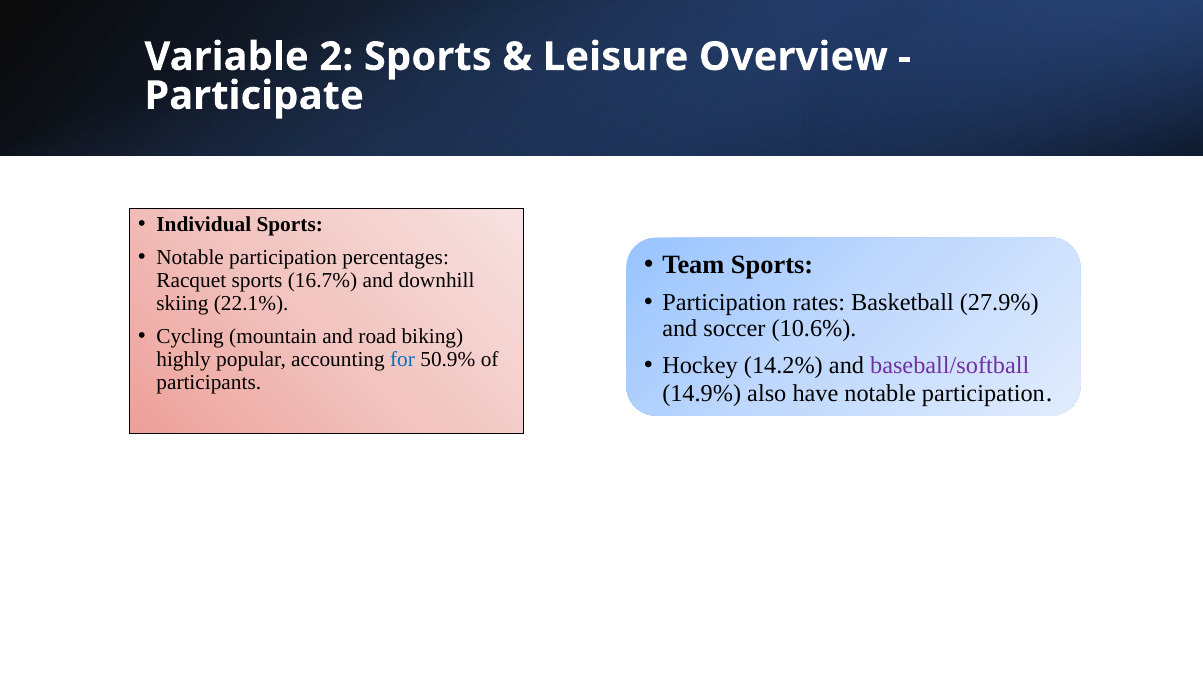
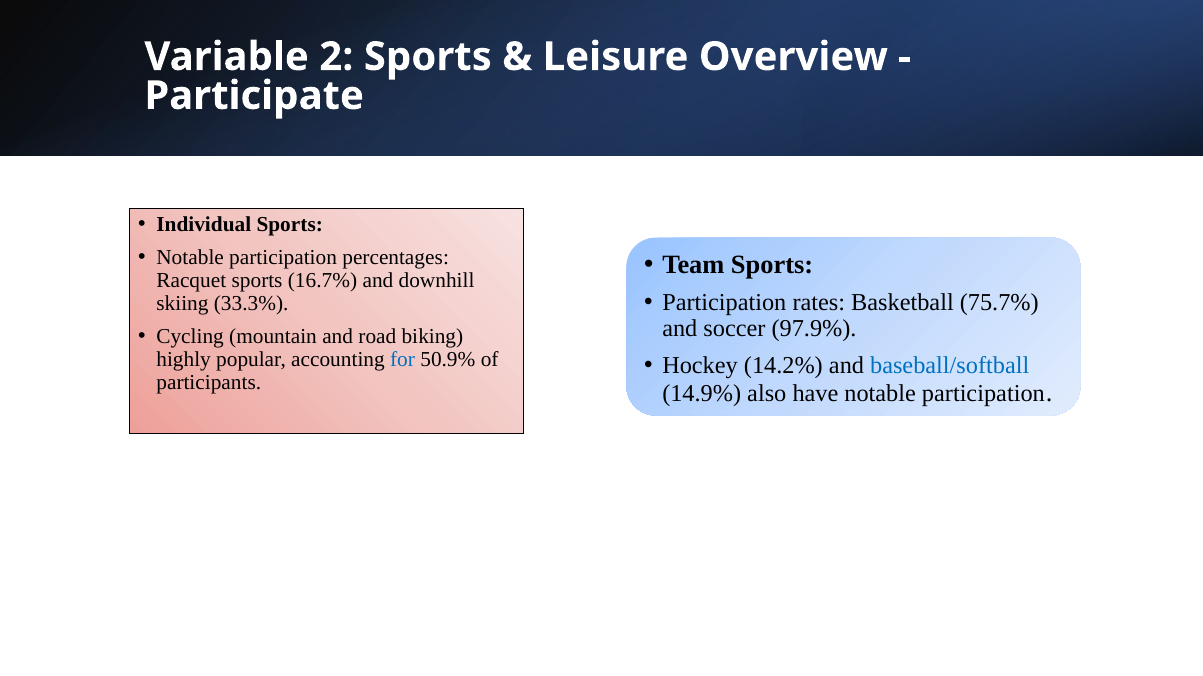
27.9%: 27.9% -> 75.7%
22.1%: 22.1% -> 33.3%
10.6%: 10.6% -> 97.9%
baseball/softball colour: purple -> blue
